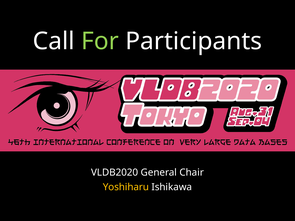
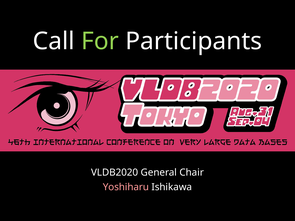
Yoshiharu colour: yellow -> pink
